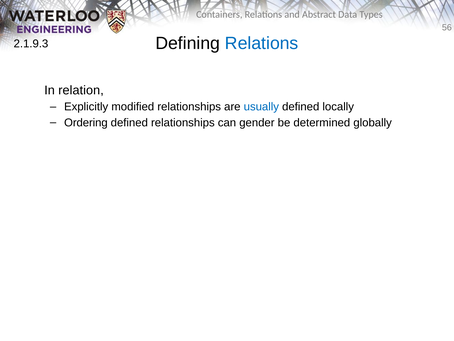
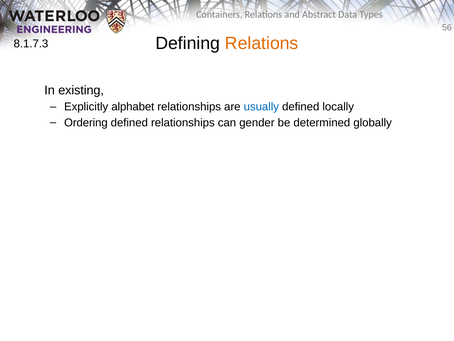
Relations at (262, 43) colour: blue -> orange
2.1.9.3: 2.1.9.3 -> 8.1.7.3
relation: relation -> existing
modified: modified -> alphabet
